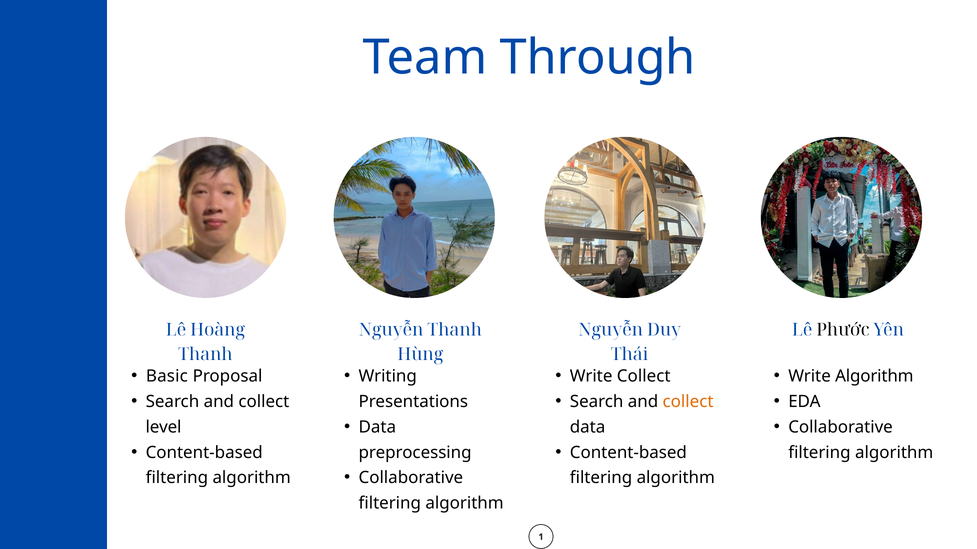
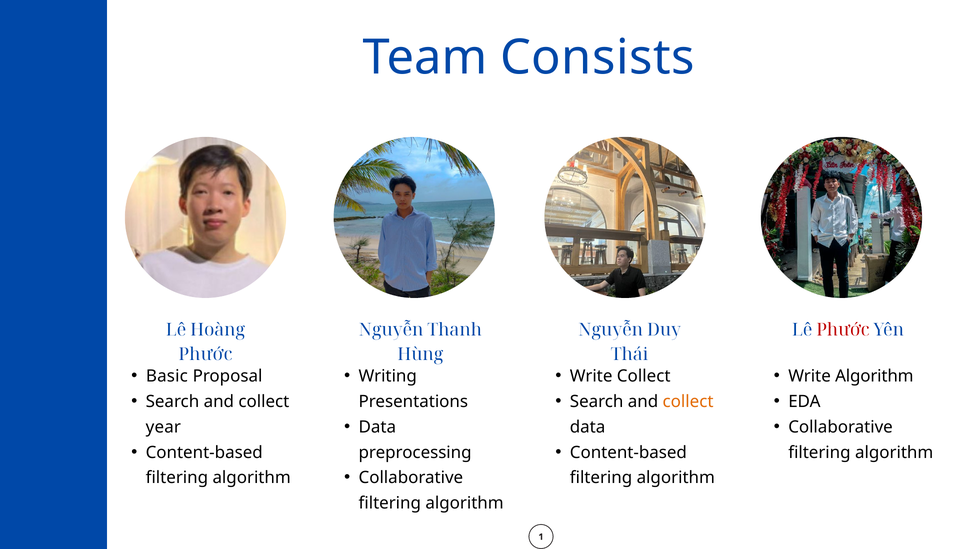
Through: Through -> Consists
Phước at (843, 330) colour: black -> red
Thanh at (205, 355): Thanh -> Phước
level: level -> year
